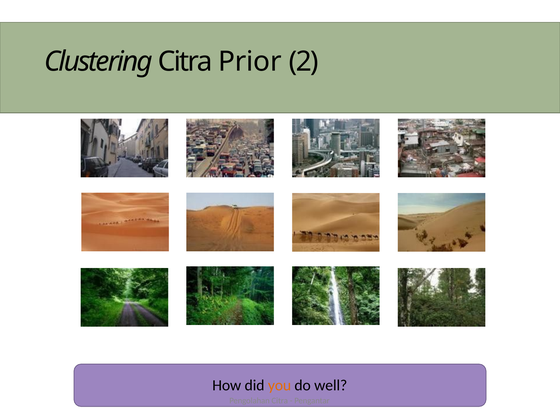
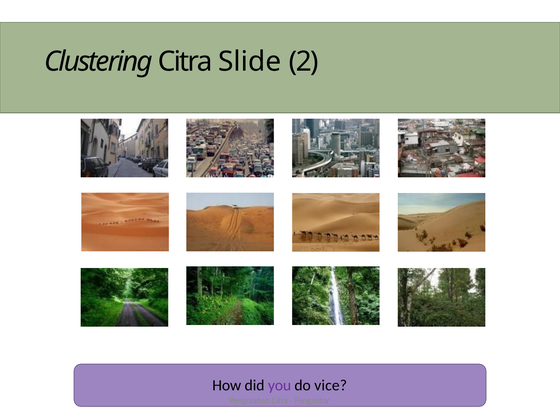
Prior: Prior -> Slide
you colour: orange -> purple
well: well -> vice
